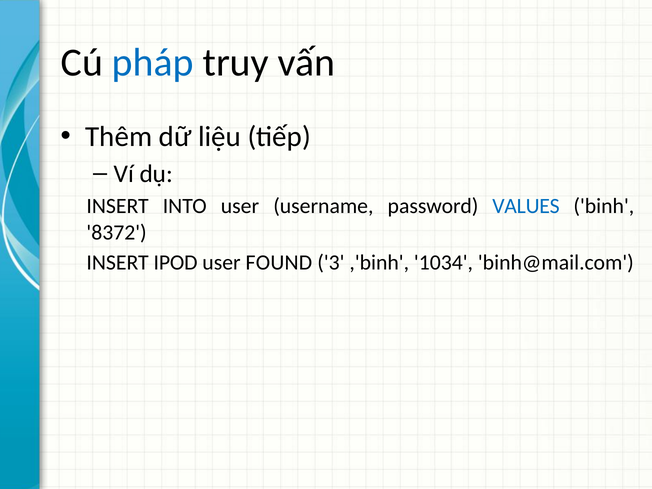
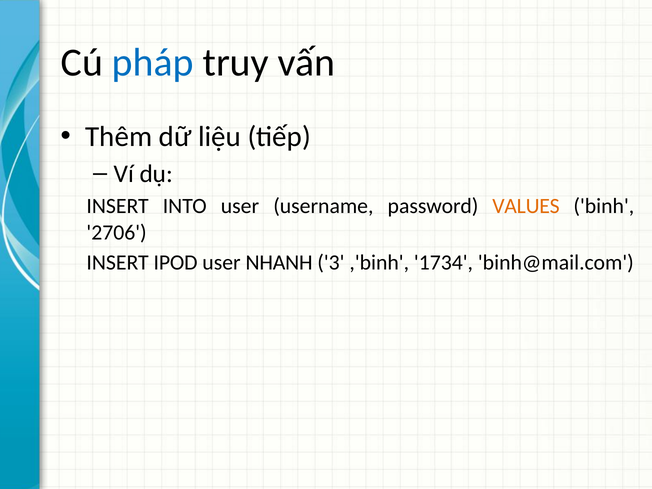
VALUES colour: blue -> orange
8372: 8372 -> 2706
FOUND: FOUND -> NHANH
1034: 1034 -> 1734
